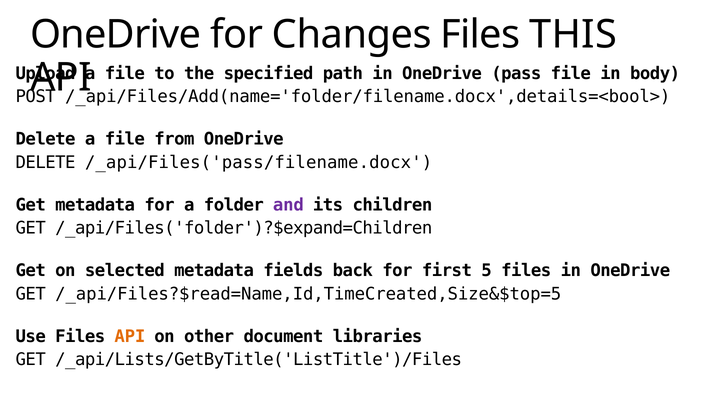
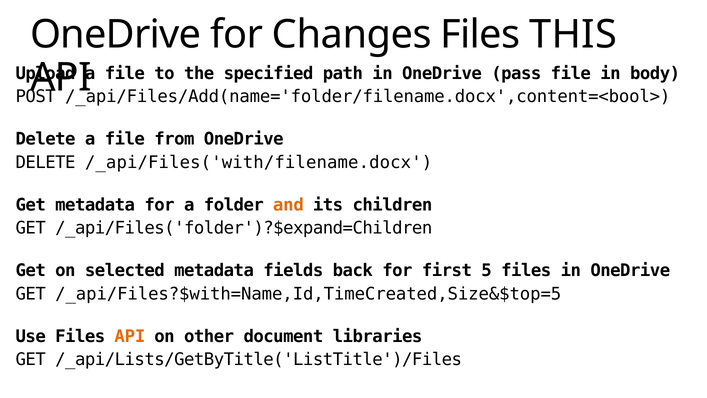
/_api/Files/Add(name='folder/filename.docx',details=<bool>: /_api/Files/Add(name='folder/filename.docx',details=<bool> -> /_api/Files/Add(name='folder/filename.docx',content=<bool>
/_api/Files('pass/filename.docx: /_api/Files('pass/filename.docx -> /_api/Files('with/filename.docx
and colour: purple -> orange
/_api/Files?$read=Name,Id,TimeCreated,Size&$top=5: /_api/Files?$read=Name,Id,TimeCreated,Size&$top=5 -> /_api/Files?$with=Name,Id,TimeCreated,Size&$top=5
